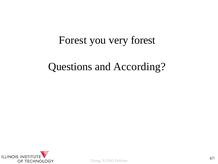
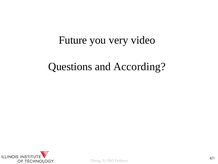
Forest at (73, 40): Forest -> Future
very forest: forest -> video
